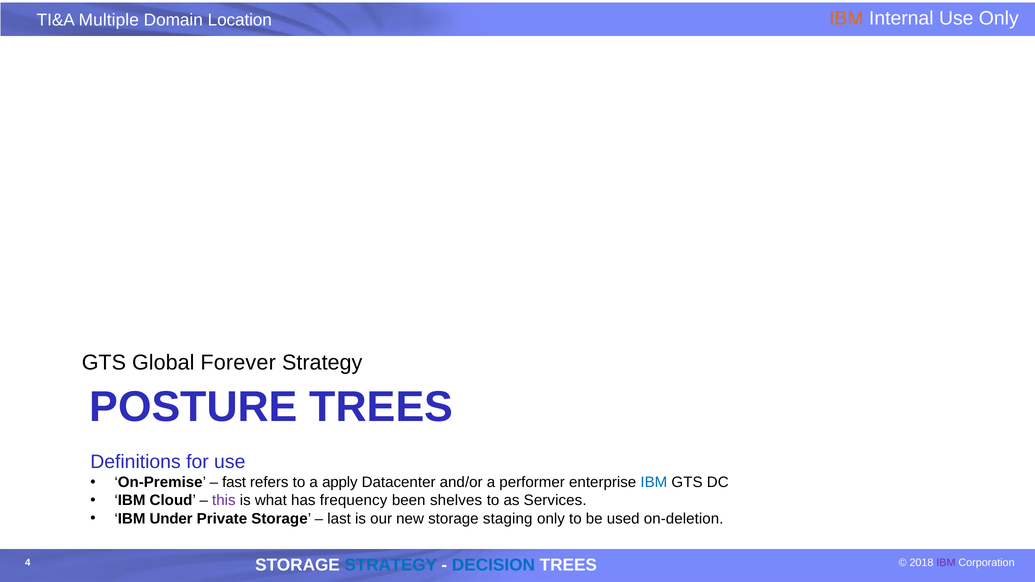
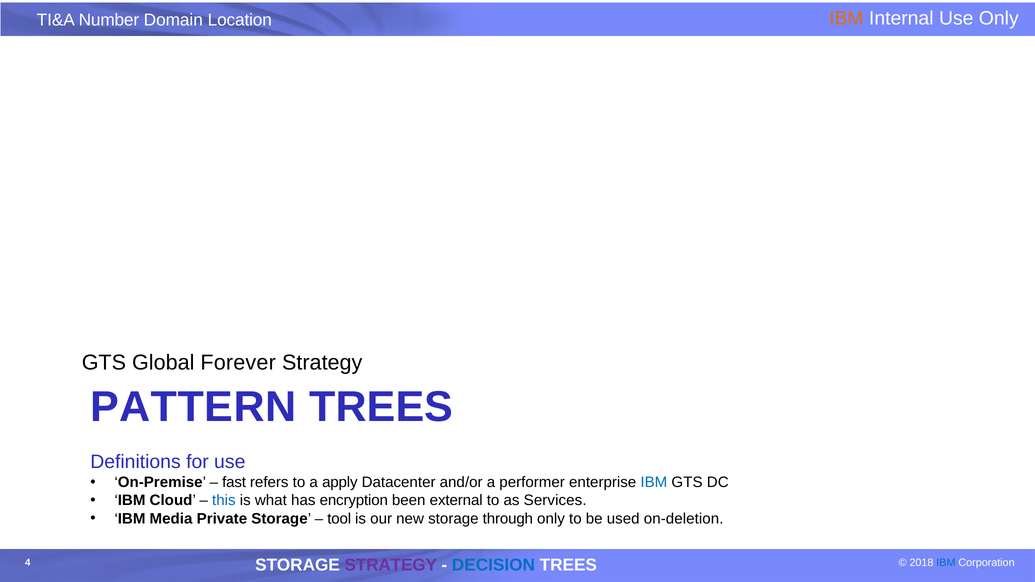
Multiple: Multiple -> Number
POSTURE: POSTURE -> PATTERN
this colour: purple -> blue
frequency: frequency -> encryption
shelves: shelves -> external
Under: Under -> Media
last: last -> tool
staging: staging -> through
STRATEGY at (391, 565) colour: blue -> purple
IBM at (946, 563) colour: purple -> blue
